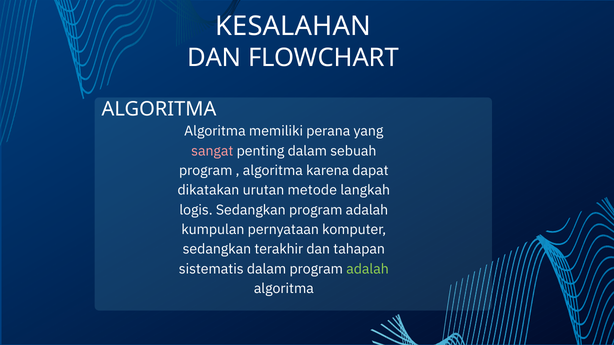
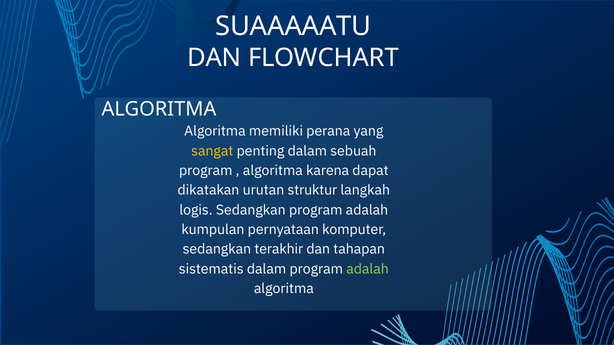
KESALAHAN: KESALAHAN -> SUAAAAATU
sangat colour: pink -> yellow
metode: metode -> struktur
